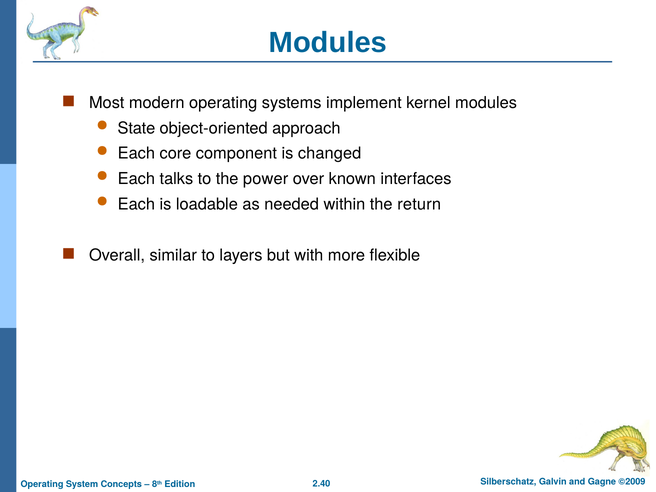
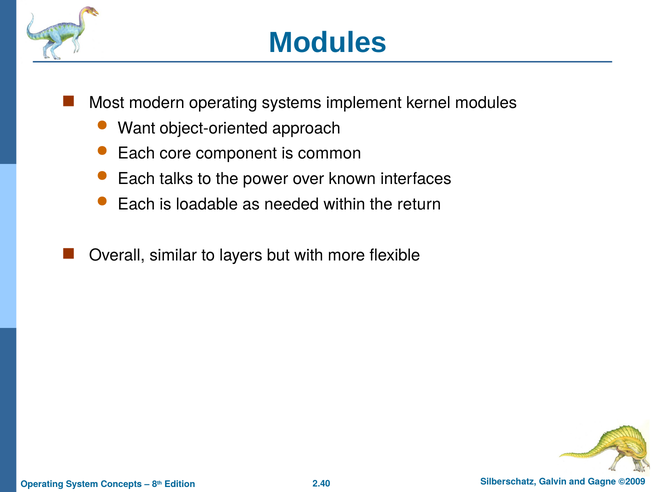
State: State -> Want
changed: changed -> common
